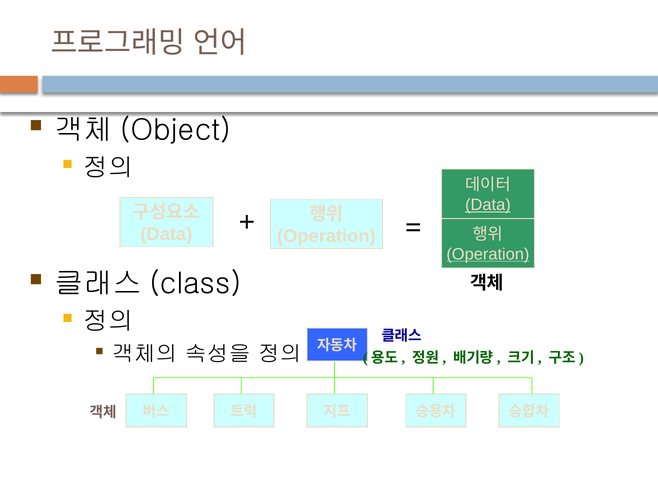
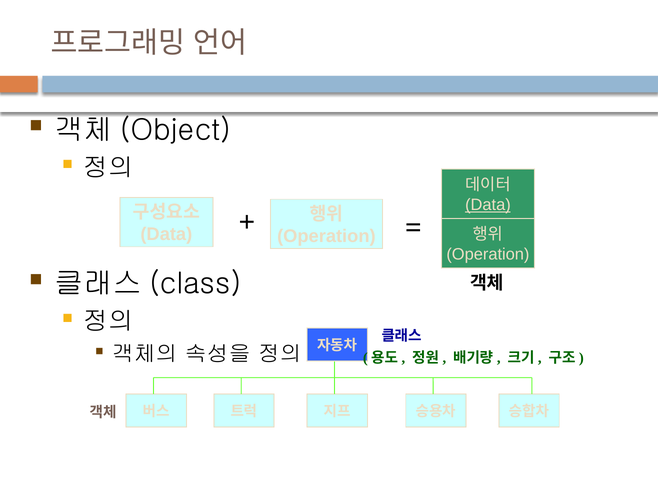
Operation at (488, 254) underline: present -> none
